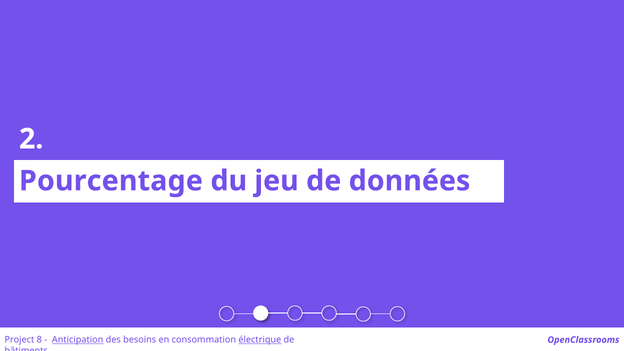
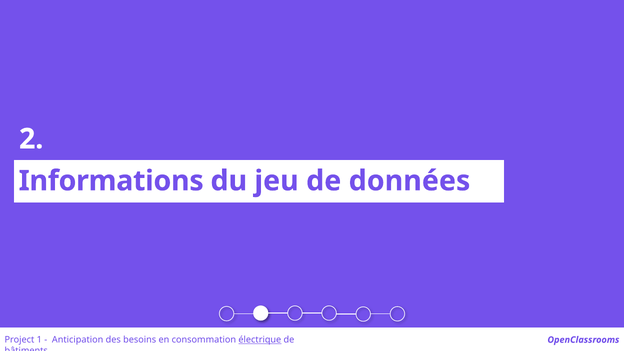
Pourcentage: Pourcentage -> Informations
8: 8 -> 1
Anticipation underline: present -> none
